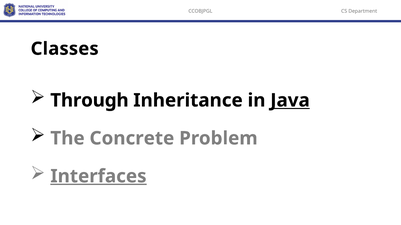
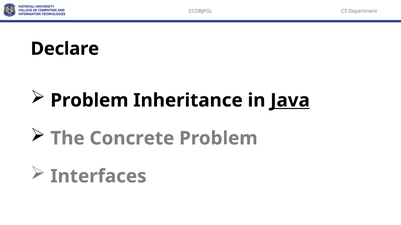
Classes: Classes -> Declare
Through at (89, 101): Through -> Problem
Interfaces underline: present -> none
